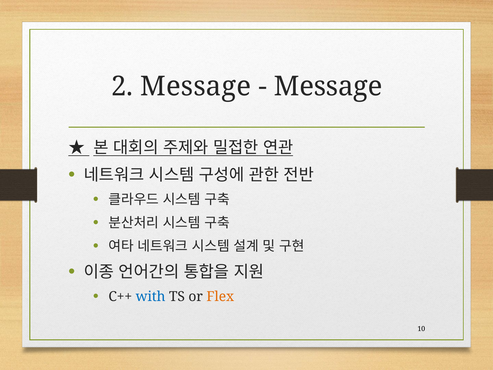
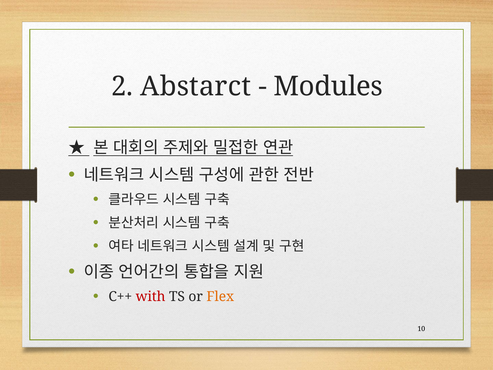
2 Message: Message -> Abstarct
Message at (328, 86): Message -> Modules
with colour: blue -> red
